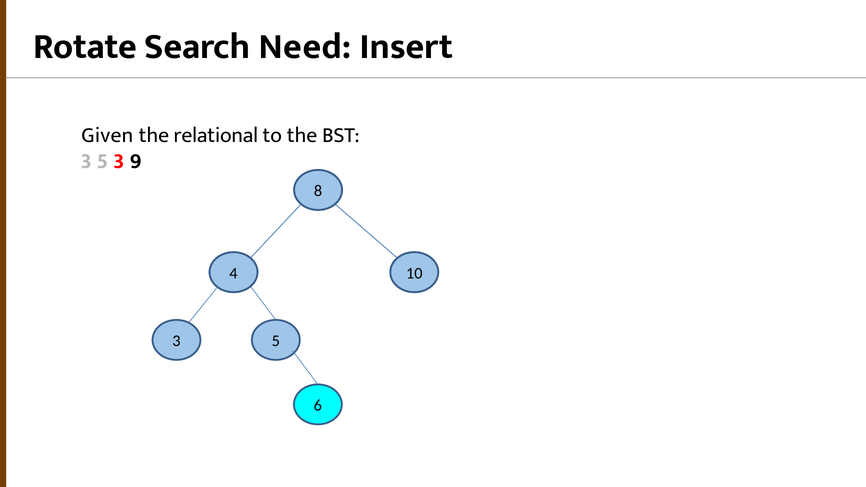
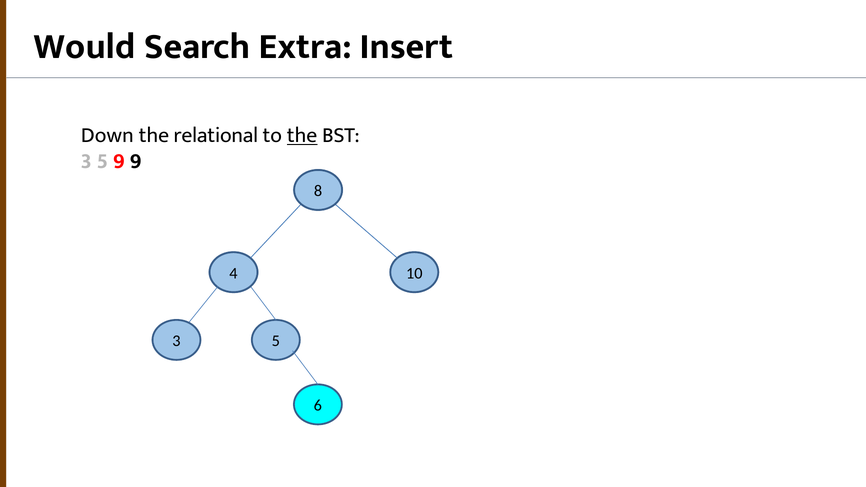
Rotate: Rotate -> Would
Need: Need -> Extra
Given: Given -> Down
the at (302, 135) underline: none -> present
5 3: 3 -> 9
